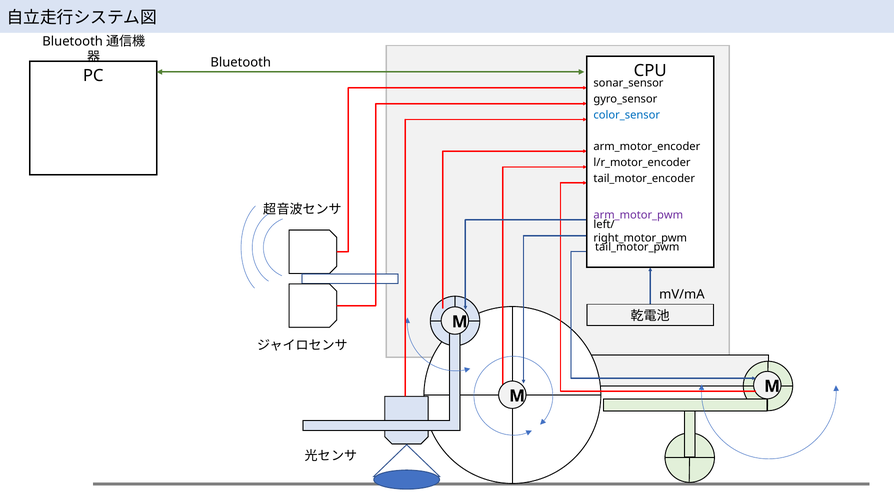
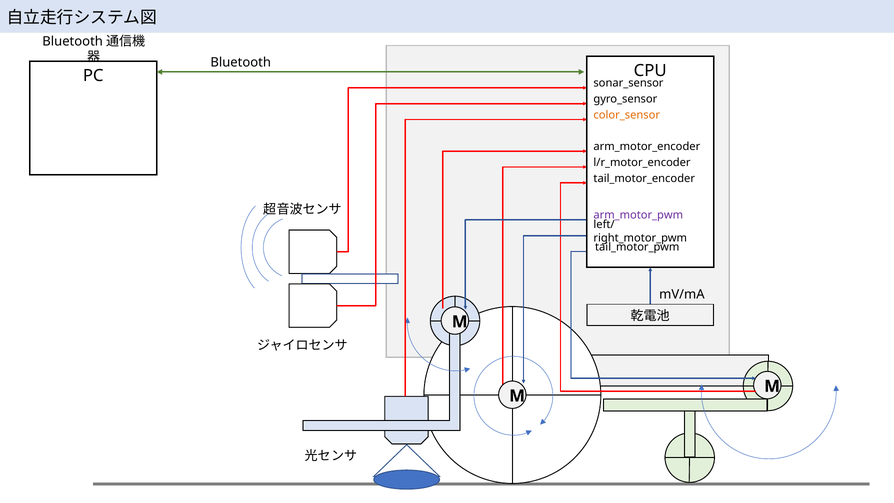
color_sensor colour: blue -> orange
